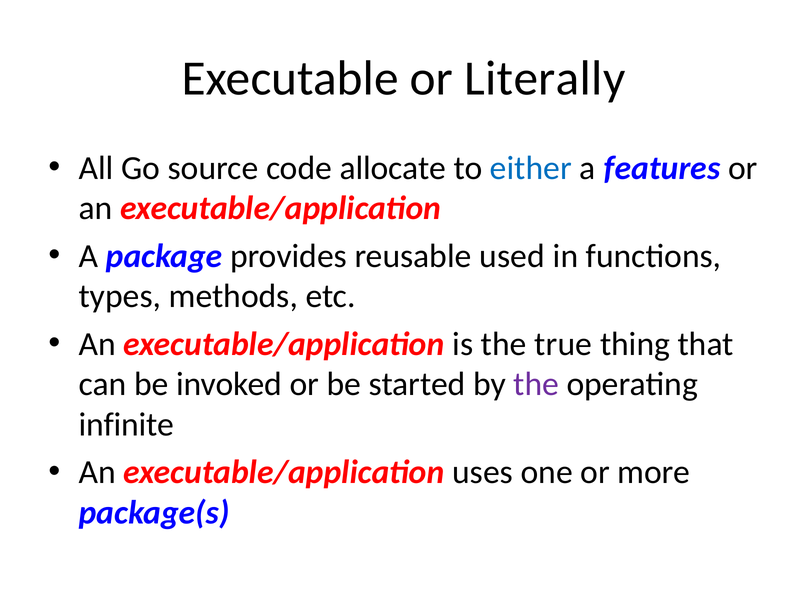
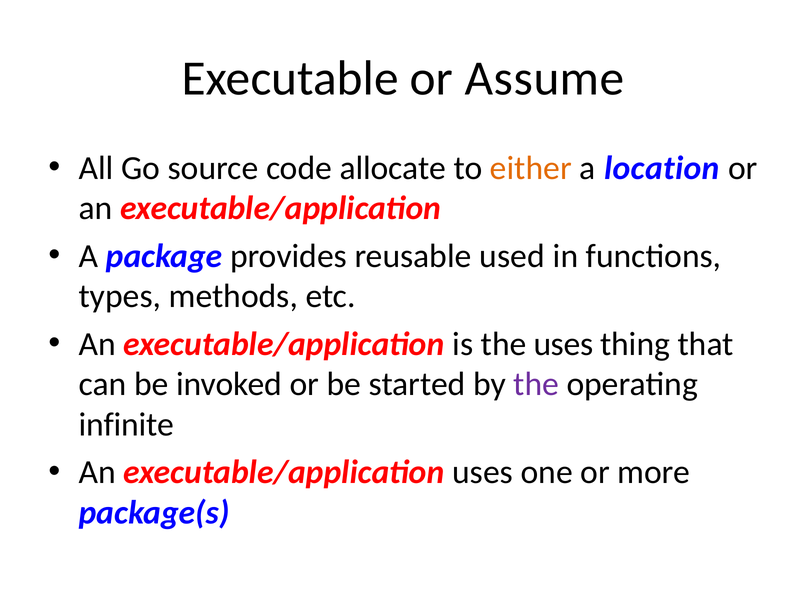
Literally: Literally -> Assume
either colour: blue -> orange
features: features -> location
the true: true -> uses
